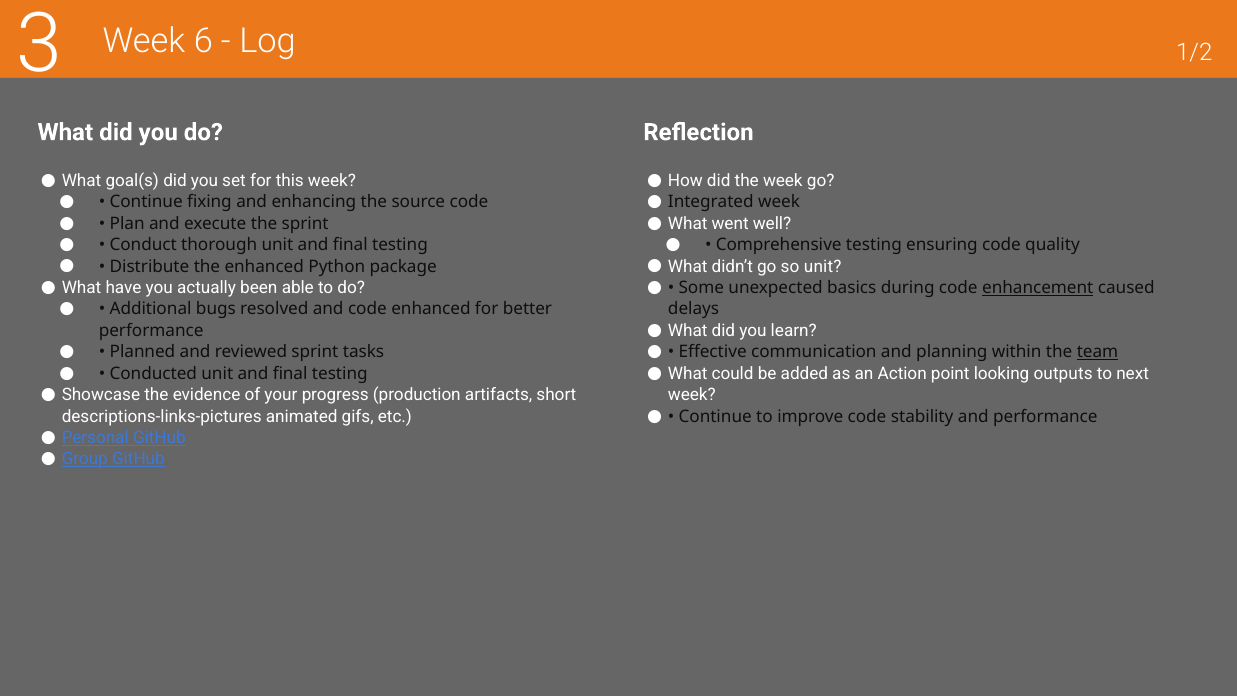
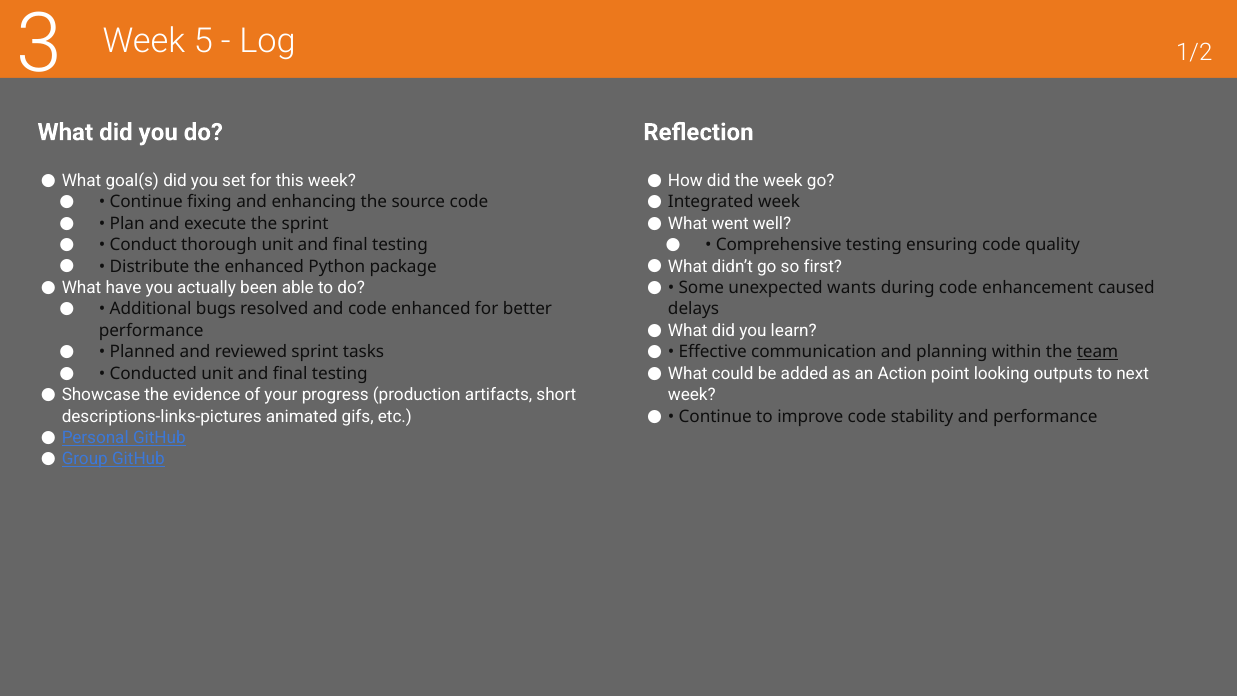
6: 6 -> 5
so unit: unit -> first
basics: basics -> wants
enhancement underline: present -> none
